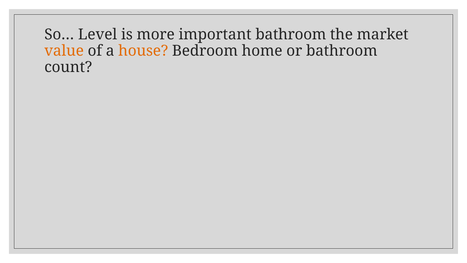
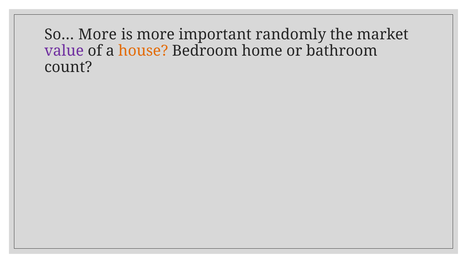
So… Level: Level -> More
important bathroom: bathroom -> randomly
value colour: orange -> purple
